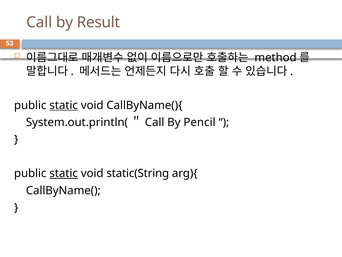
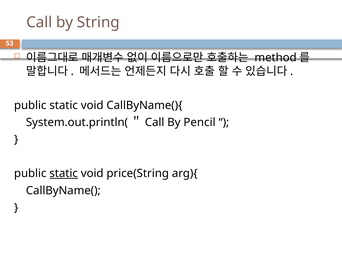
Result: Result -> String
static at (64, 105) underline: present -> none
static(String: static(String -> price(String
